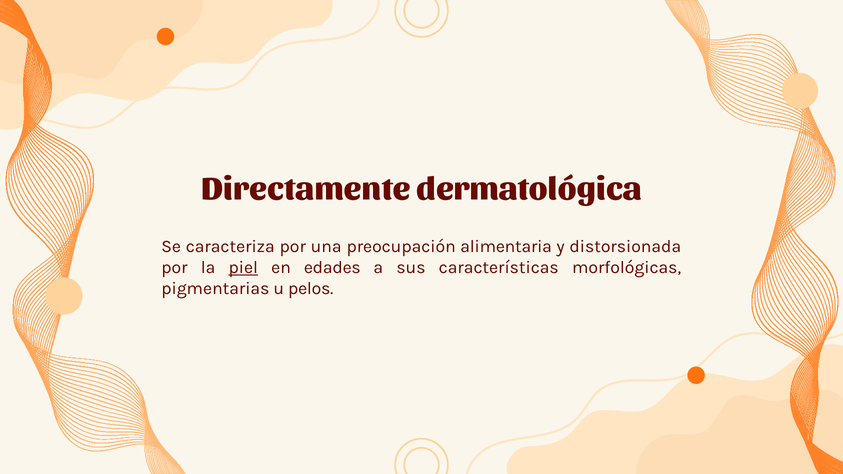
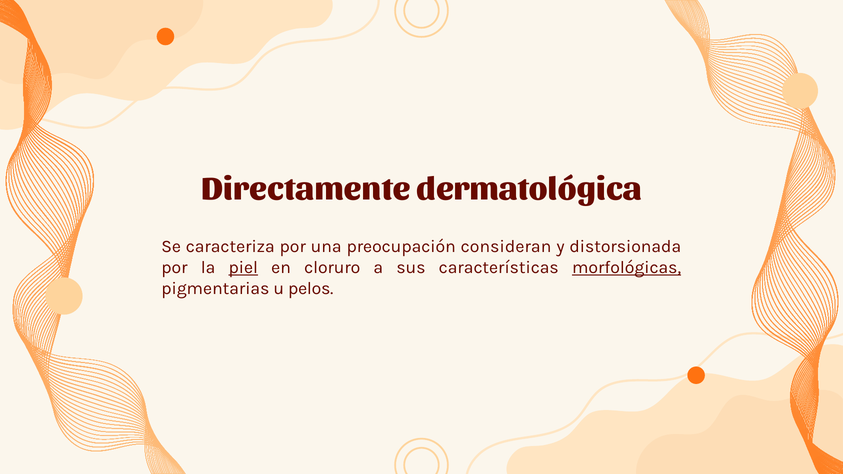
alimentaria: alimentaria -> consideran
edades: edades -> cloruro
morfológicas underline: none -> present
